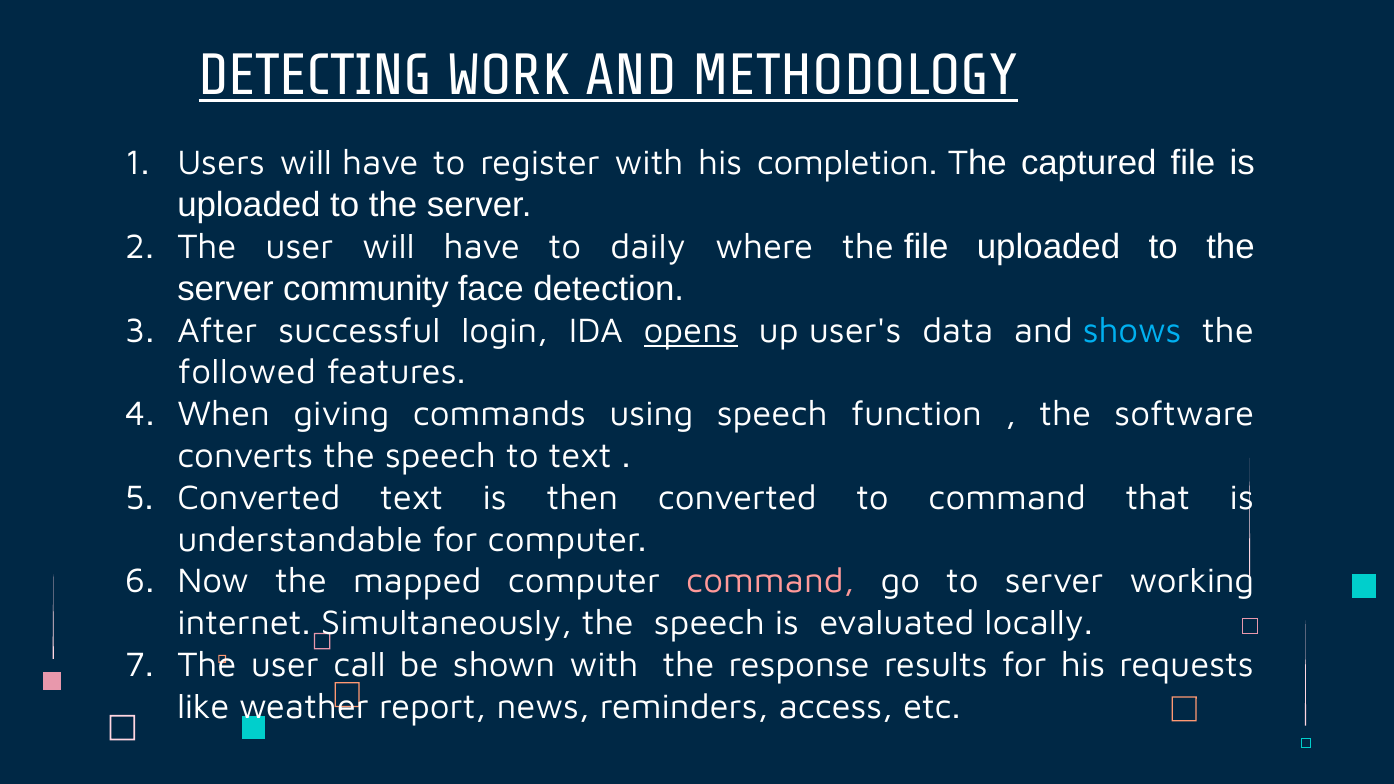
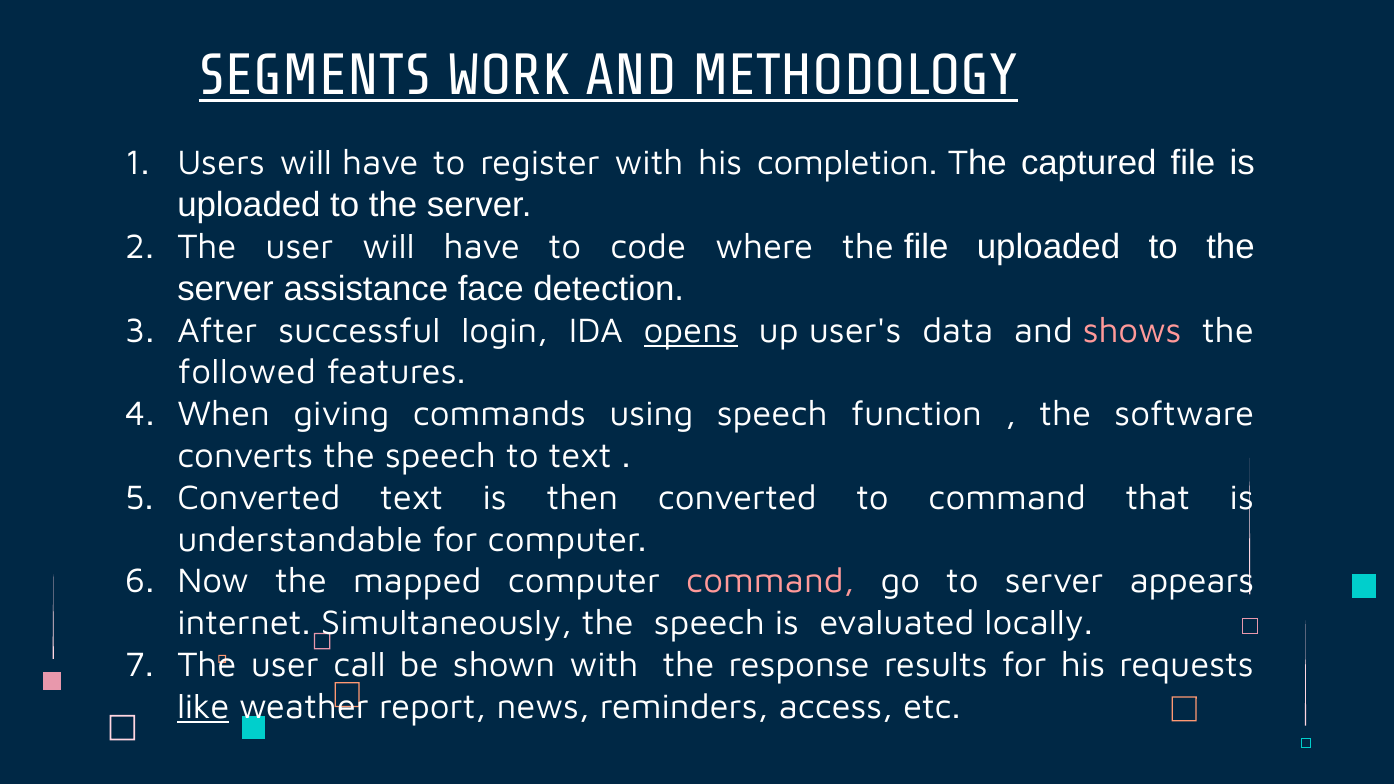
DETECTING: DETECTING -> SEGMENTS
daily: daily -> code
community: community -> assistance
shows colour: light blue -> pink
working: working -> appears
like underline: none -> present
